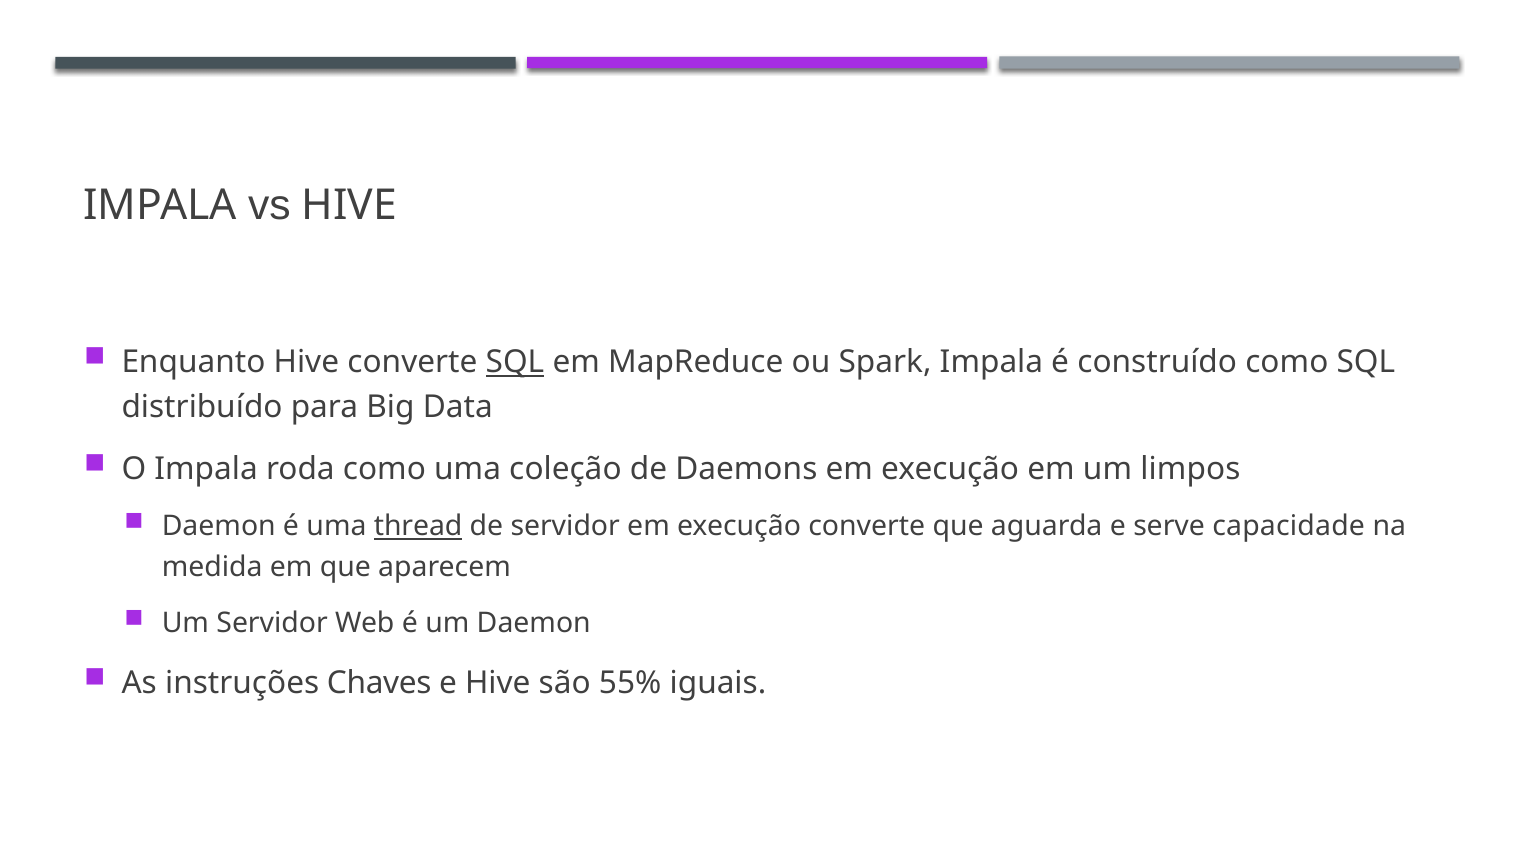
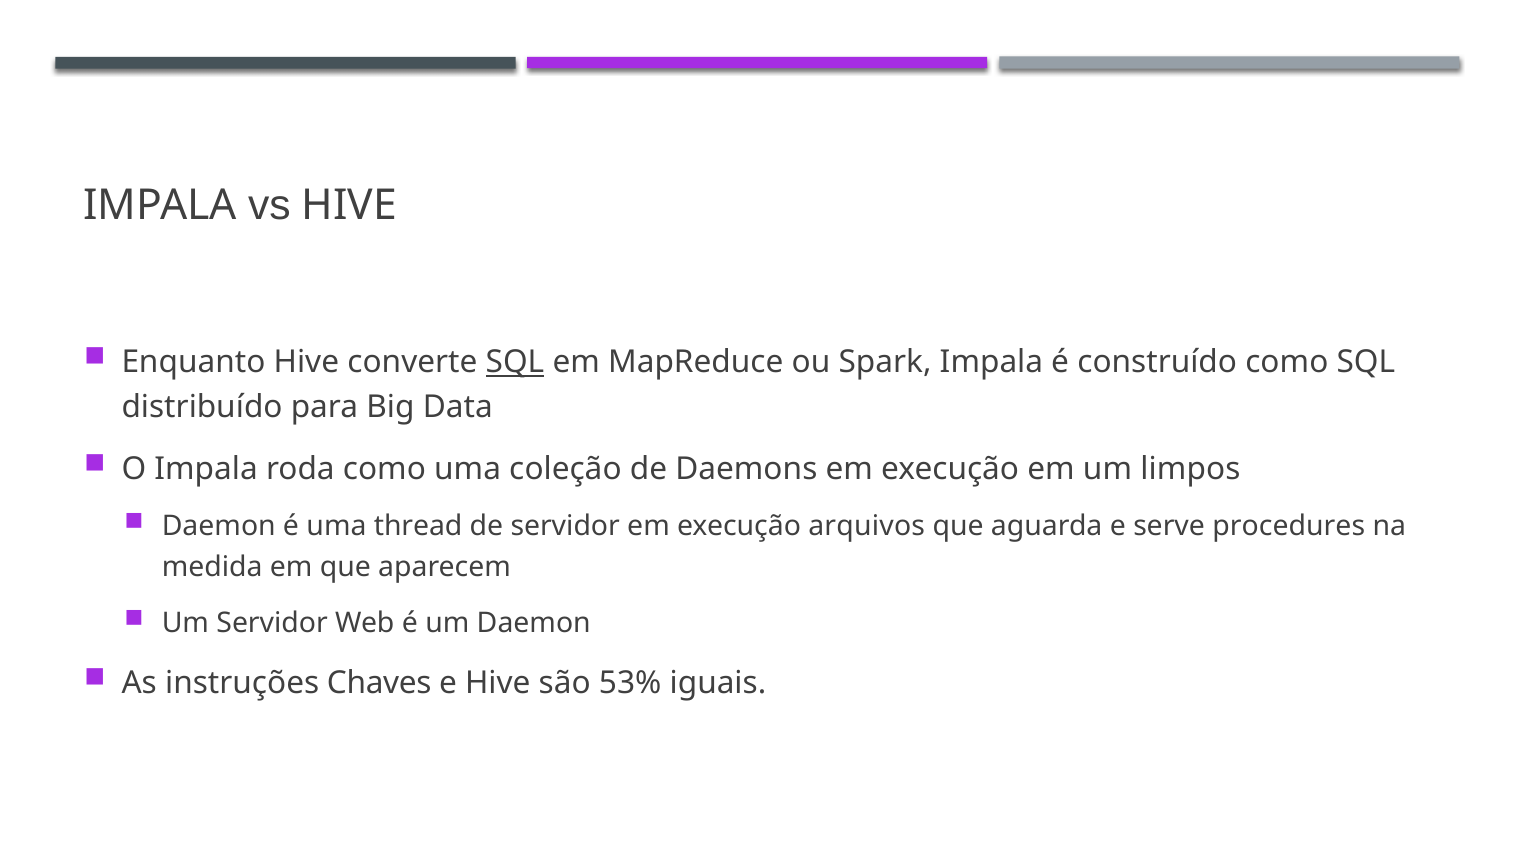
thread underline: present -> none
execução converte: converte -> arquivos
capacidade: capacidade -> procedures
55%: 55% -> 53%
